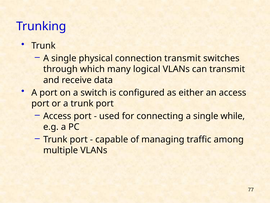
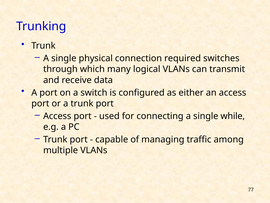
connection transmit: transmit -> required
